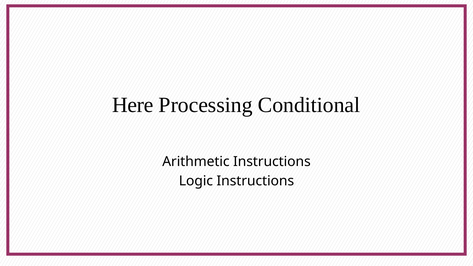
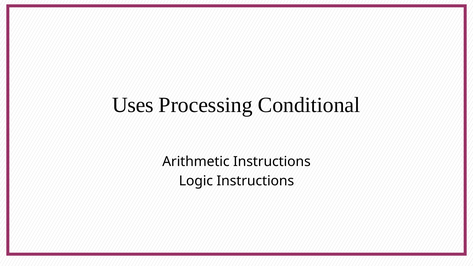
Here: Here -> Uses
